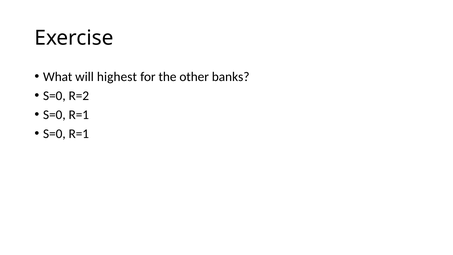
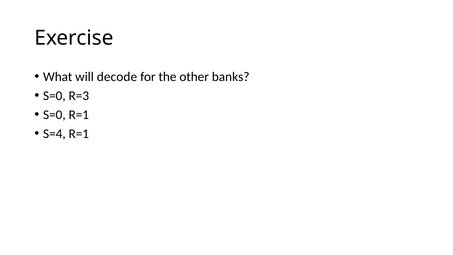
highest: highest -> decode
R=2: R=2 -> R=3
S=0 at (54, 134): S=0 -> S=4
